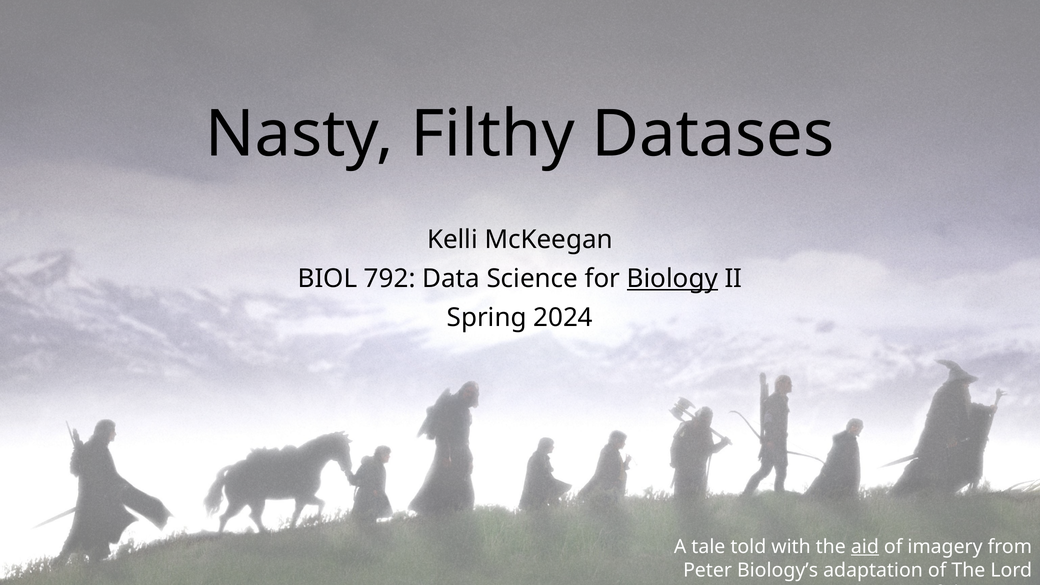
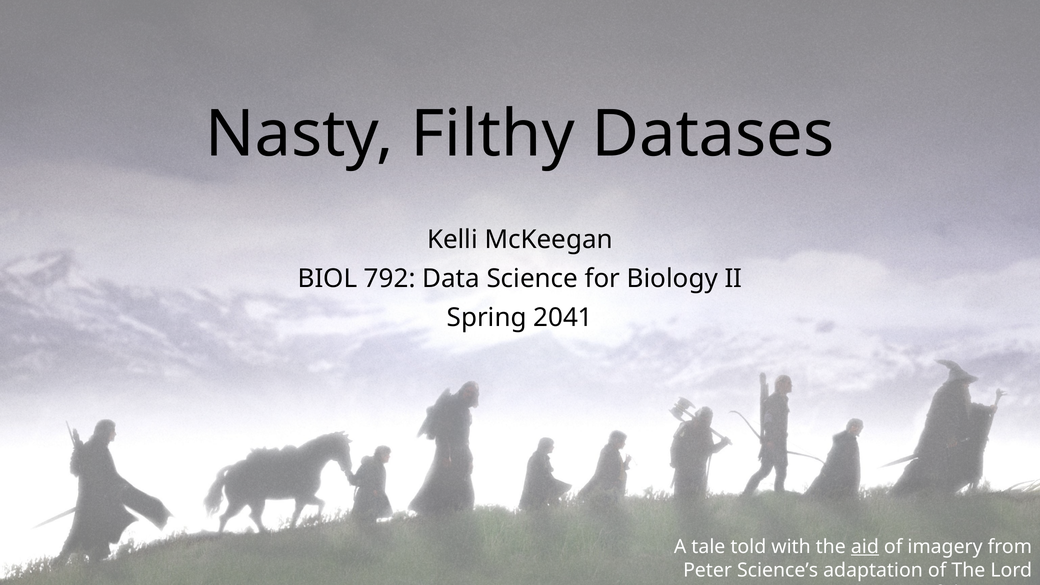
Biology underline: present -> none
2024: 2024 -> 2041
Biology’s: Biology’s -> Science’s
